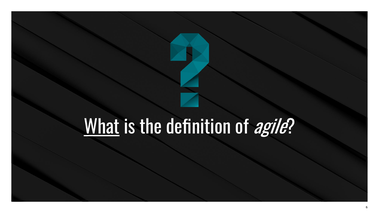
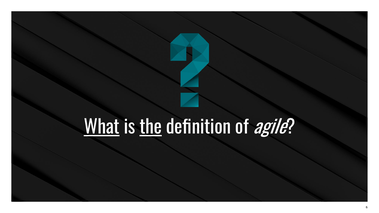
the underline: none -> present
